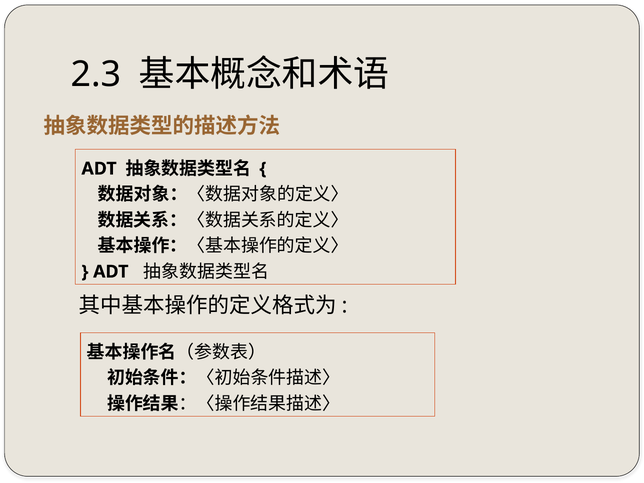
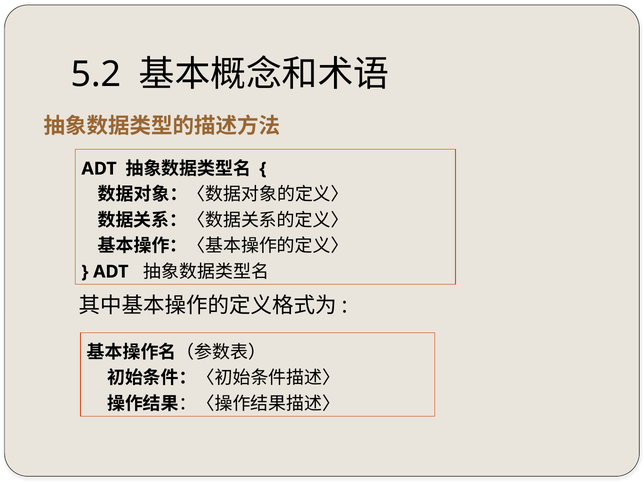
2.3: 2.3 -> 5.2
